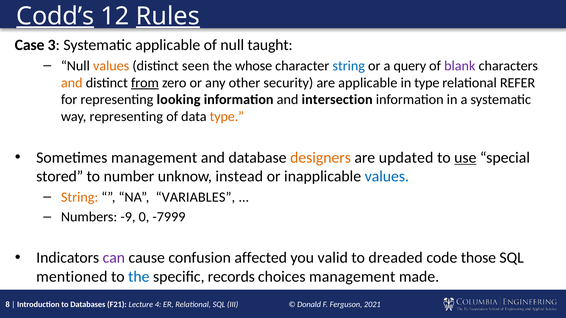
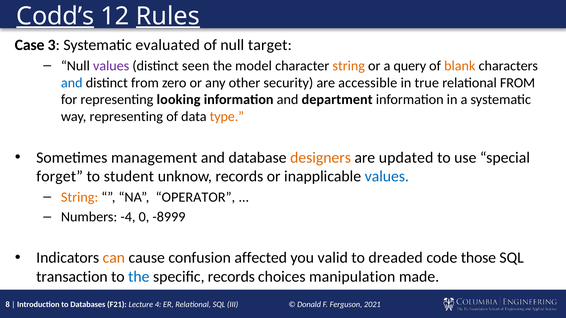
Systematic applicable: applicable -> evaluated
taught: taught -> target
values at (111, 66) colour: orange -> purple
whose: whose -> model
string at (349, 66) colour: blue -> orange
blank colour: purple -> orange
and at (72, 83) colour: orange -> blue
from at (145, 83) underline: present -> none
are applicable: applicable -> accessible
in type: type -> true
relational REFER: REFER -> FROM
intersection: intersection -> department
use underline: present -> none
stored: stored -> forget
number: number -> student
unknow instead: instead -> records
VARIABLES: VARIABLES -> OPERATOR
-9: -9 -> -4
-7999: -7999 -> -8999
can colour: purple -> orange
mentioned: mentioned -> transaction
choices management: management -> manipulation
